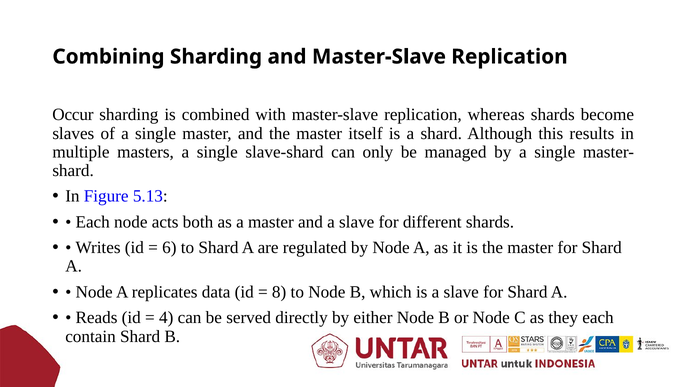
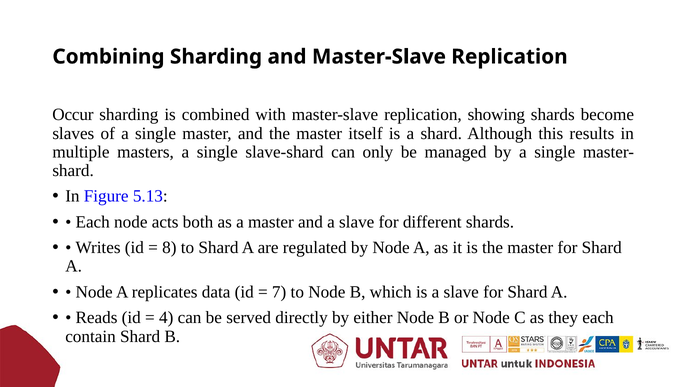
whereas: whereas -> showing
6: 6 -> 8
8: 8 -> 7
